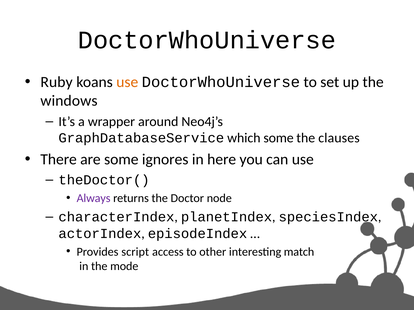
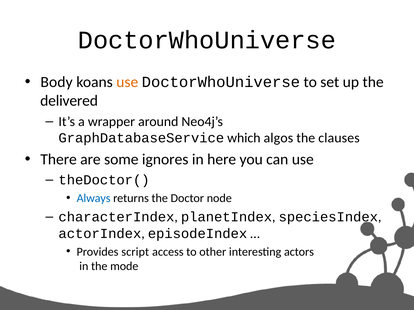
Ruby: Ruby -> Body
windows: windows -> delivered
which some: some -> algos
Always colour: purple -> blue
match: match -> actors
